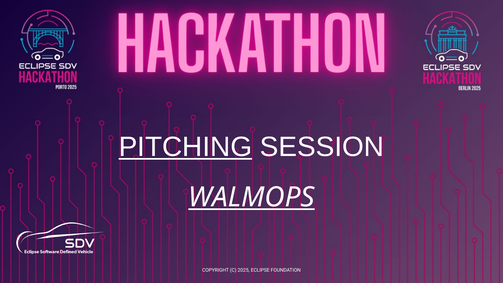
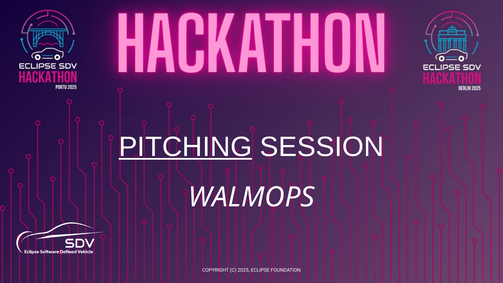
WALMOPS underline: present -> none
